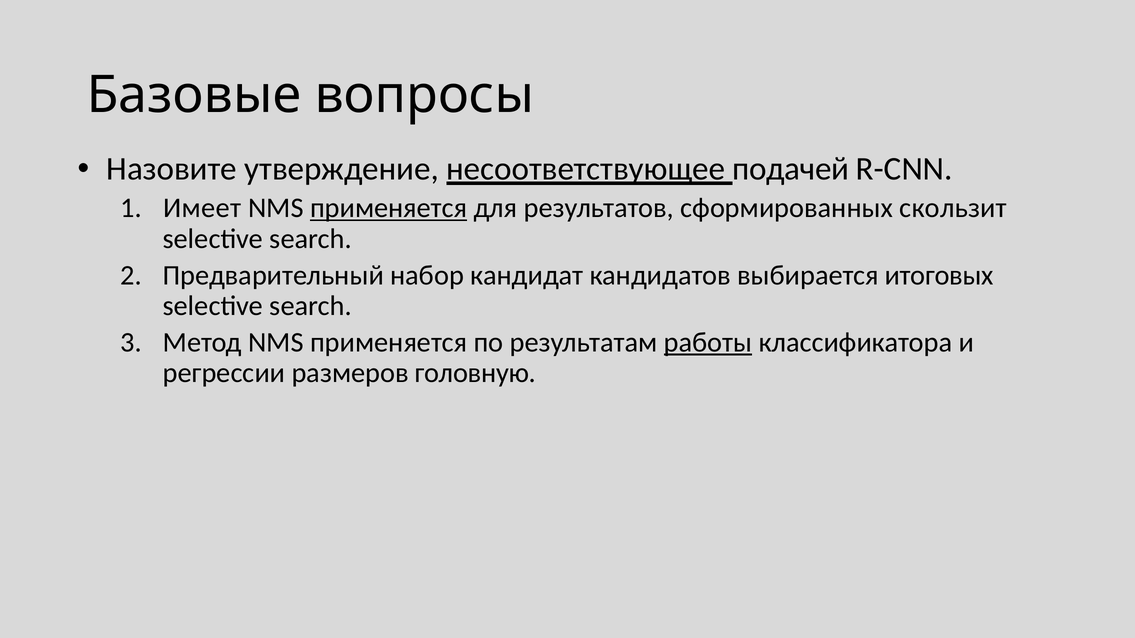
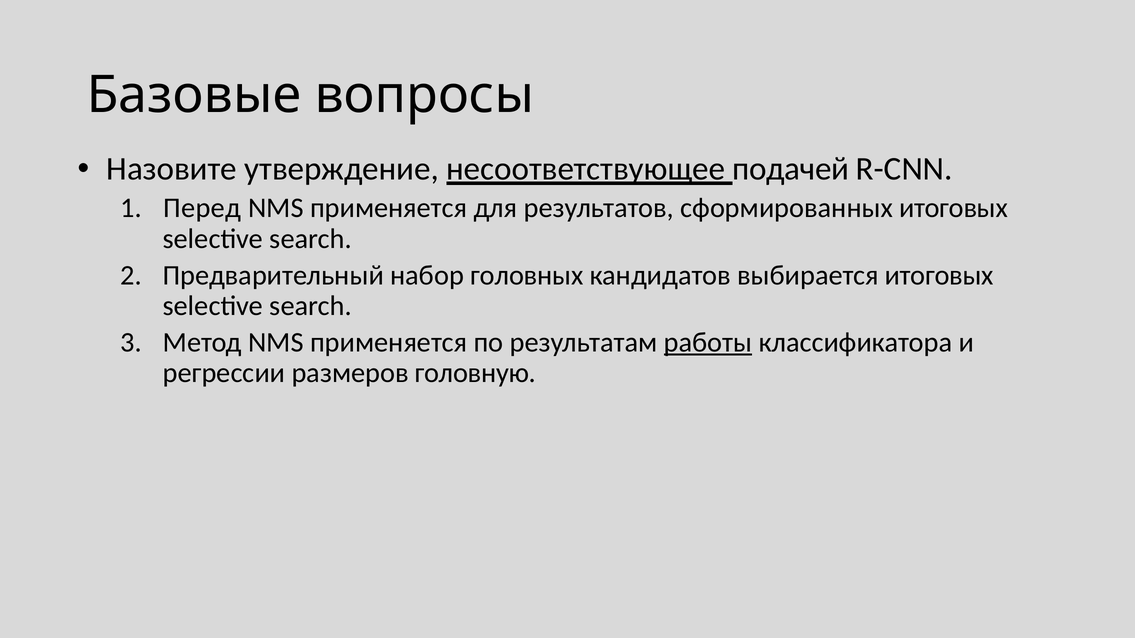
Имеет: Имеет -> Перед
применяется at (389, 208) underline: present -> none
сформированных скользит: скользит -> итоговых
кандидат: кандидат -> головных
